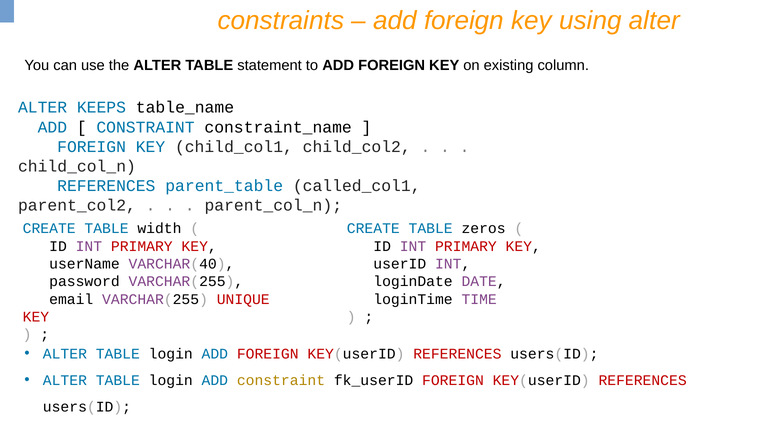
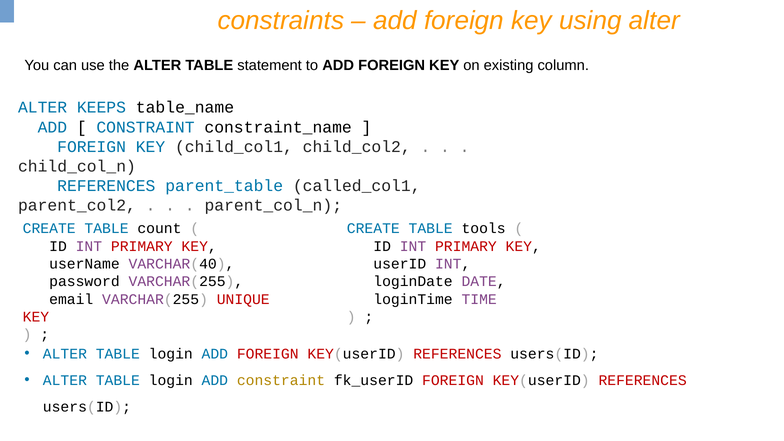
width: width -> count
zeros: zeros -> tools
